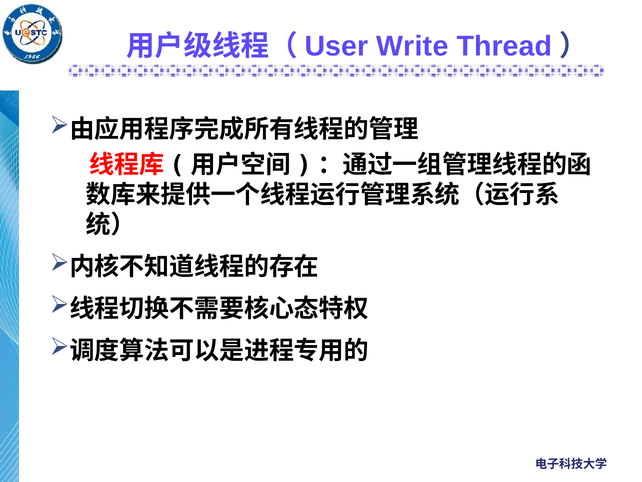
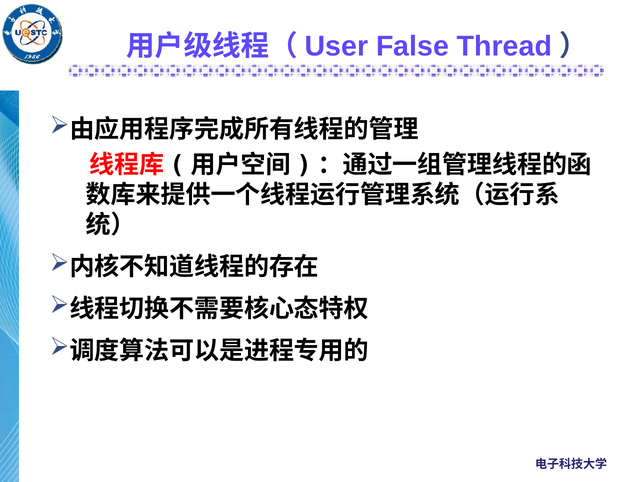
Write: Write -> False
